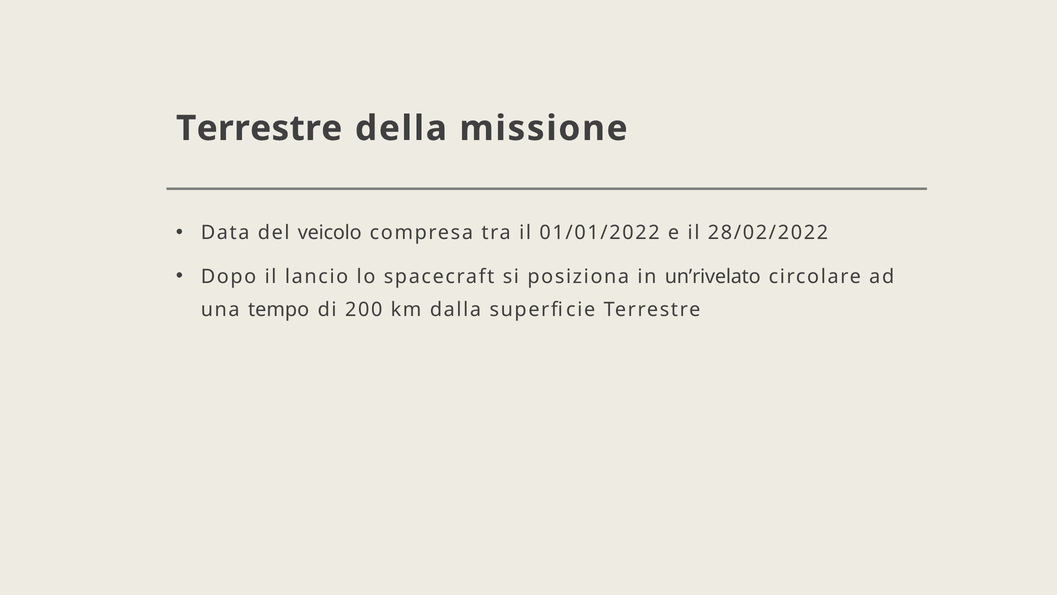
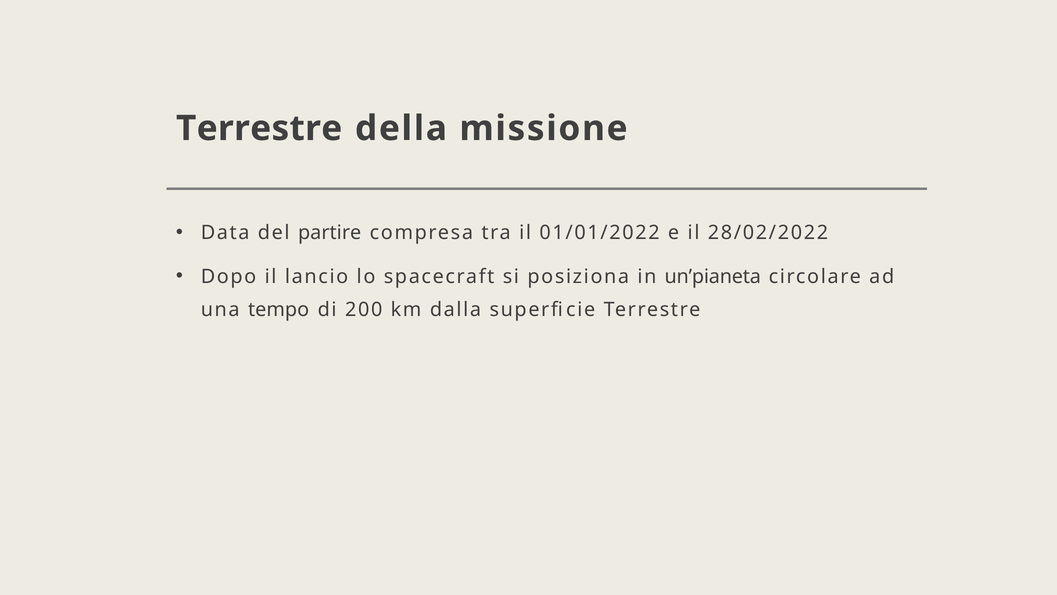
veicolo: veicolo -> partire
un’rivelato: un’rivelato -> un’pianeta
